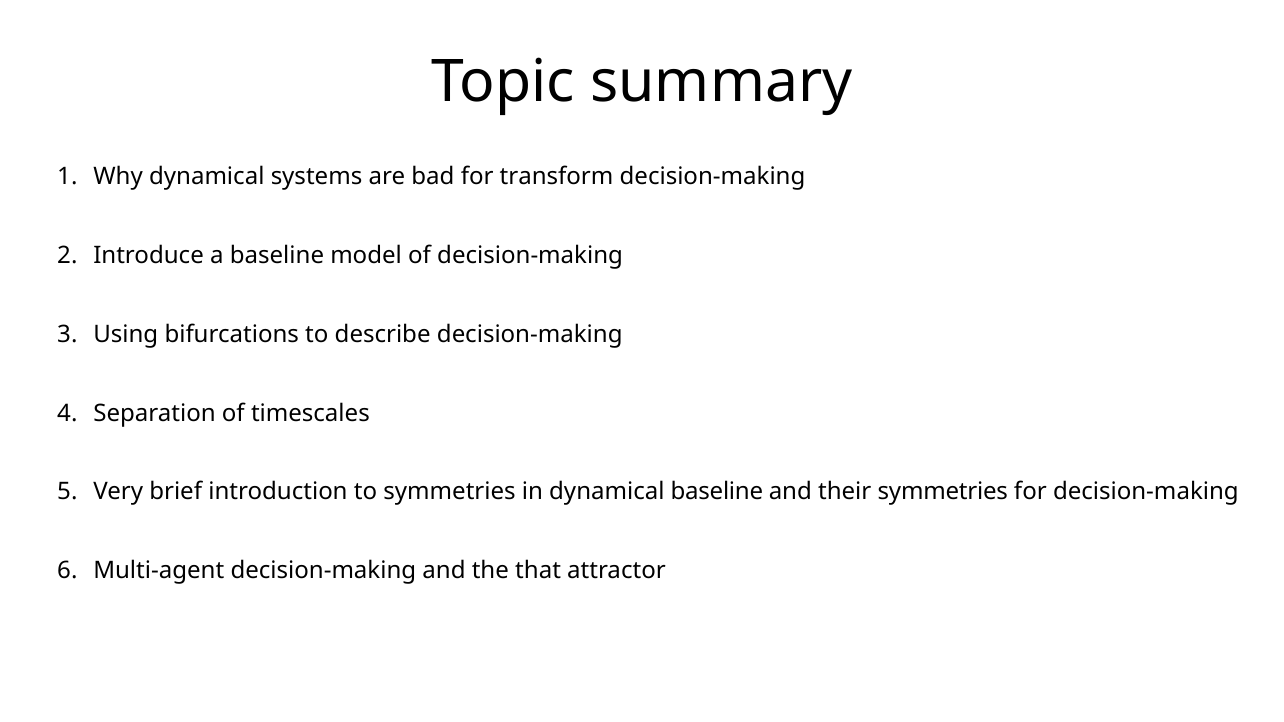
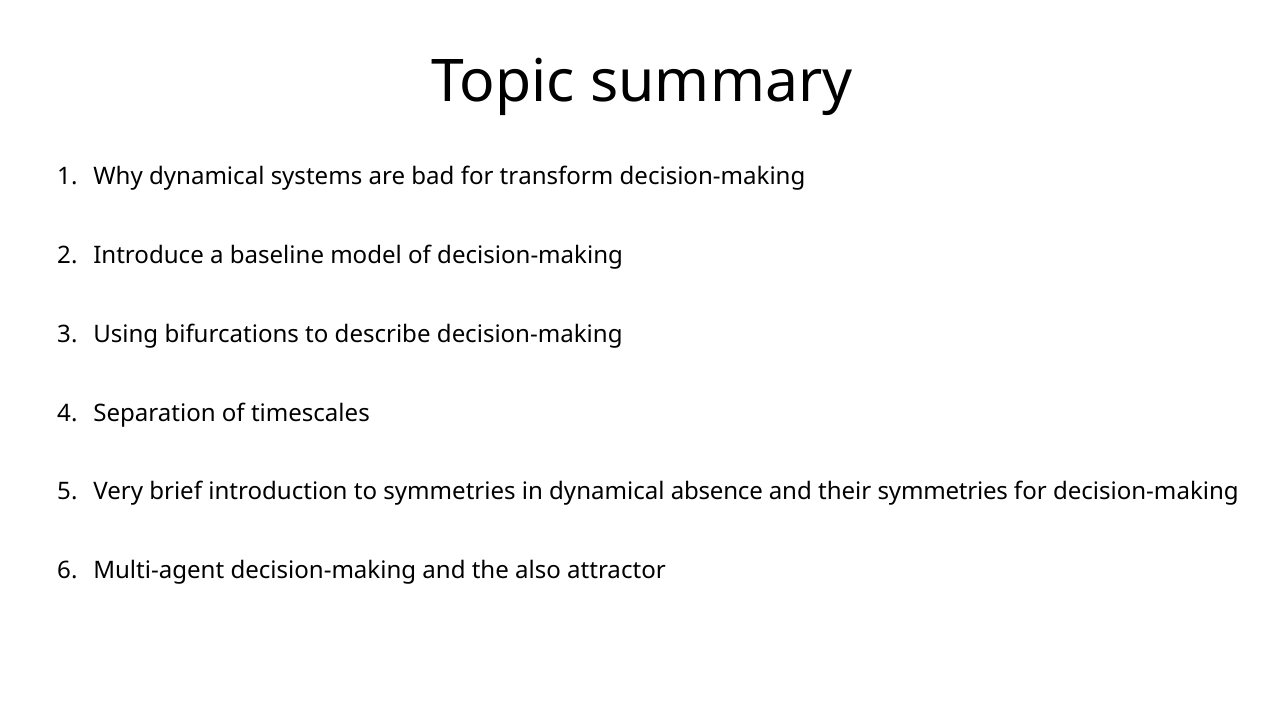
dynamical baseline: baseline -> absence
that: that -> also
